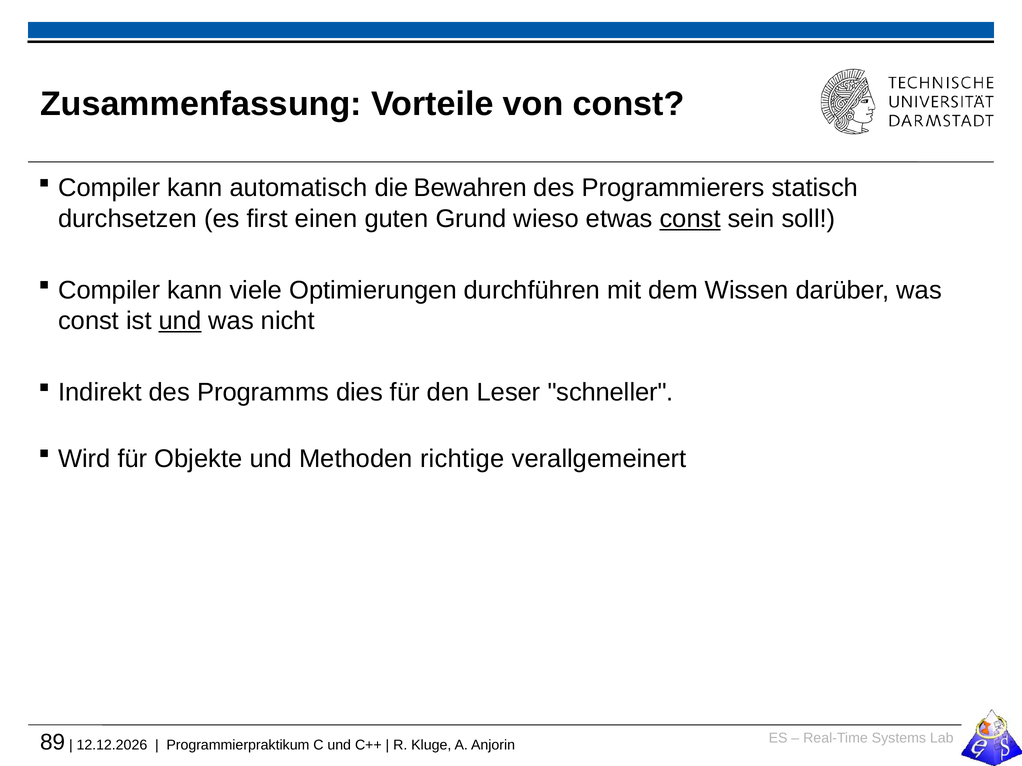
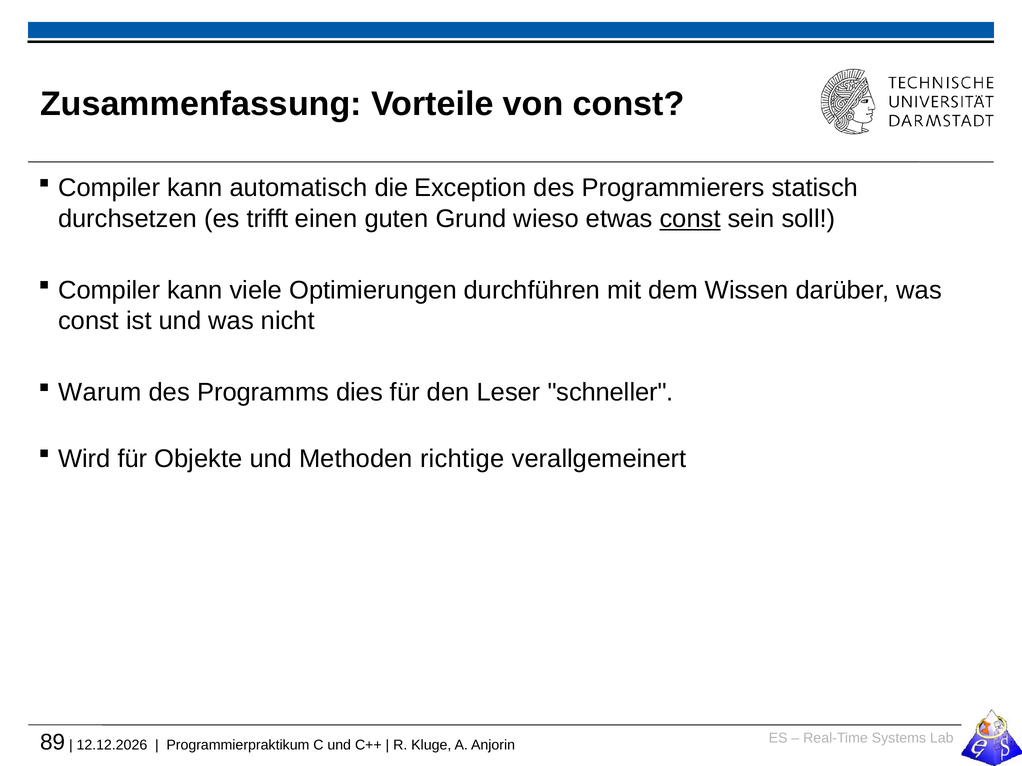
Bewahren: Bewahren -> Exception
first: first -> trifft
und at (180, 321) underline: present -> none
Indirekt: Indirekt -> Warum
